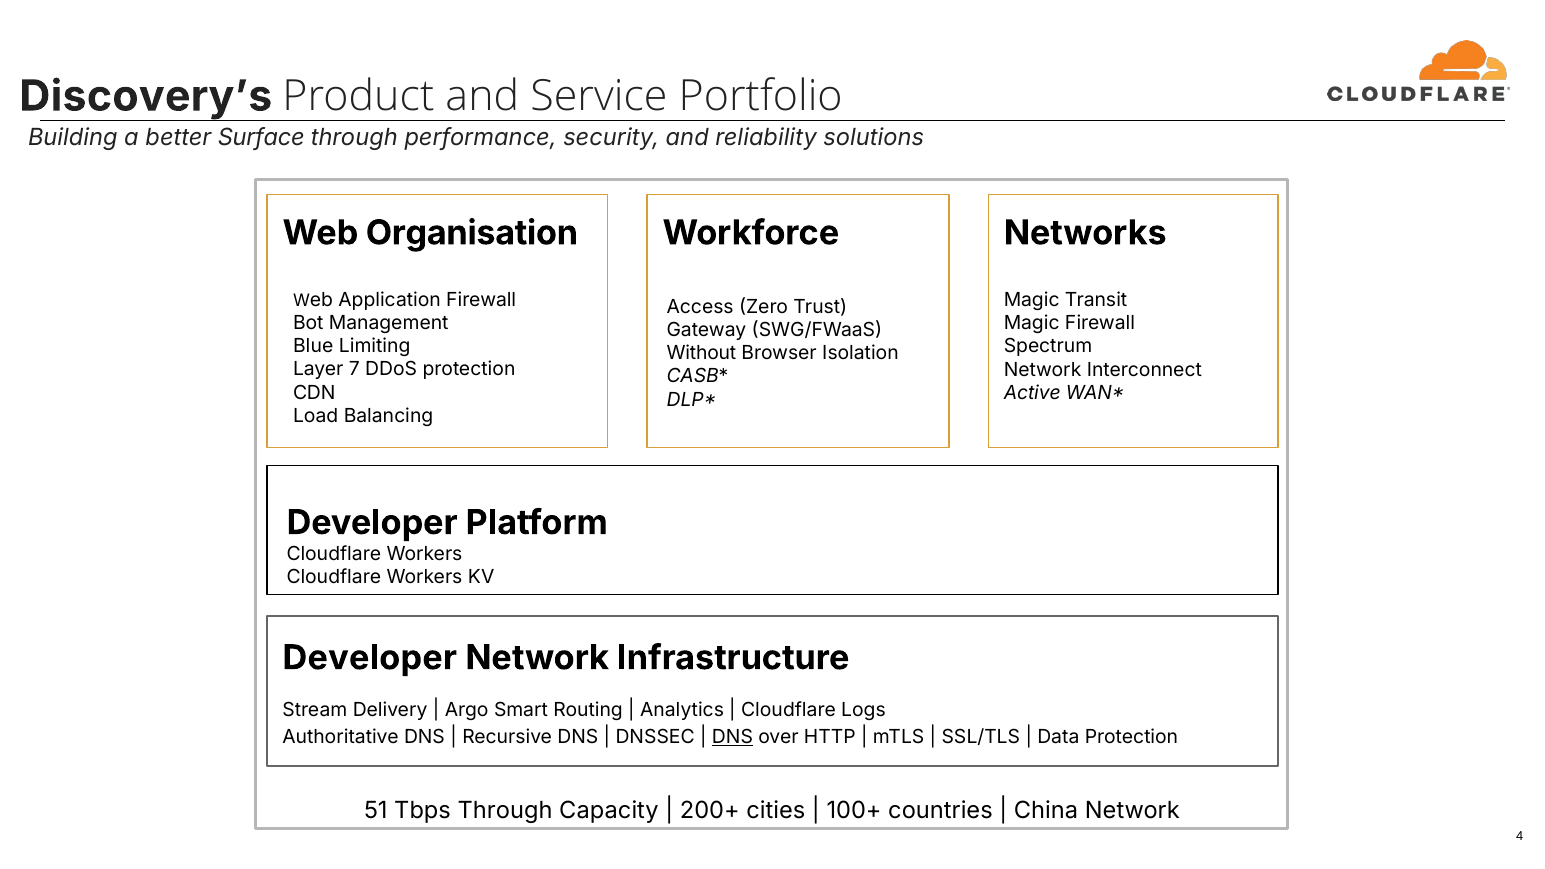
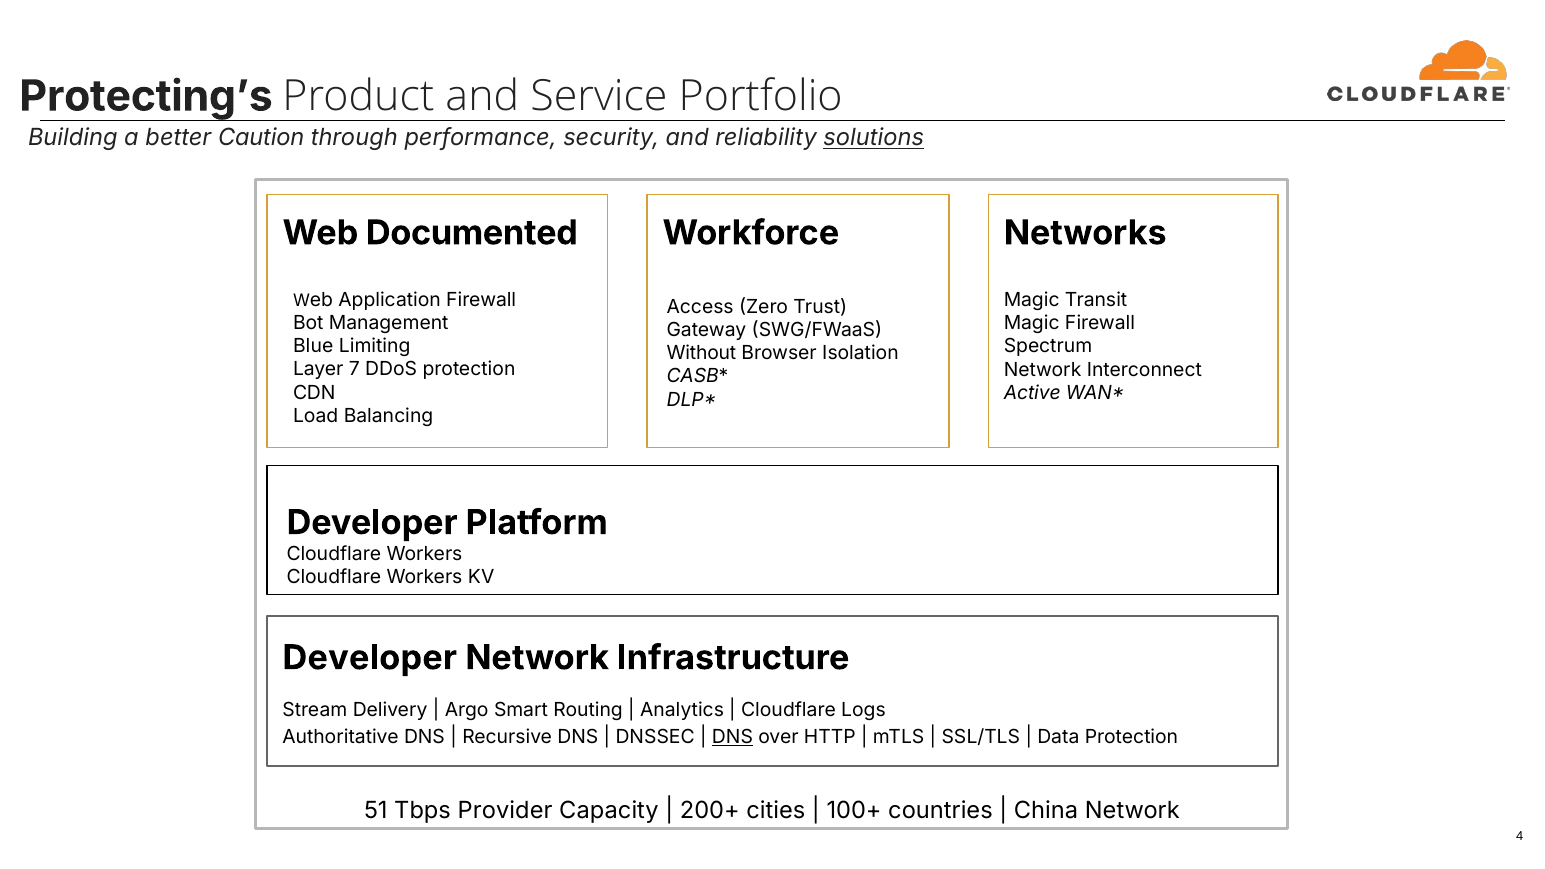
Discovery’s: Discovery’s -> Protecting’s
Surface: Surface -> Caution
solutions underline: none -> present
Organisation: Organisation -> Documented
Tbps Through: Through -> Provider
